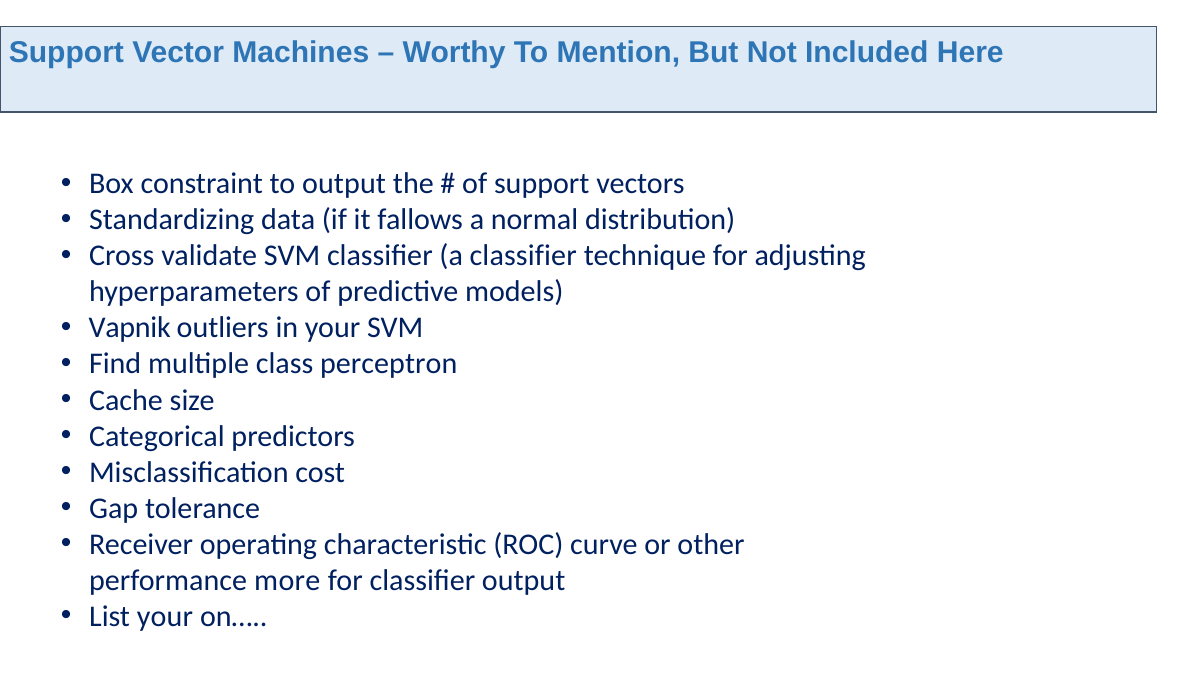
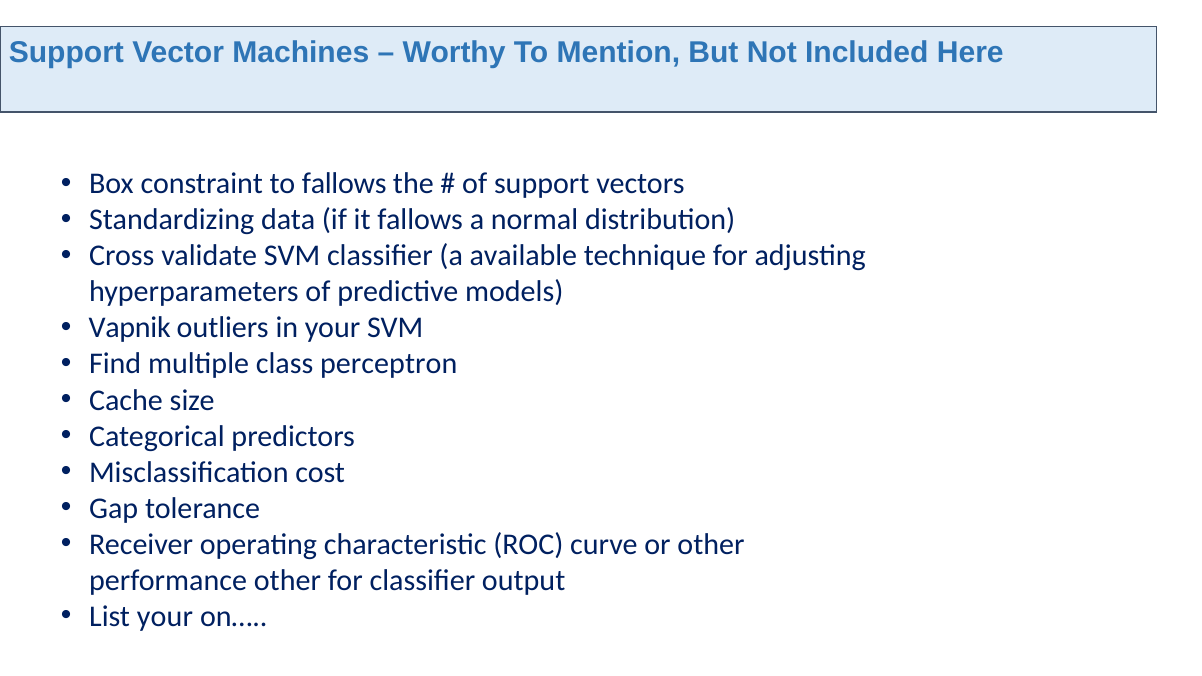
to output: output -> fallows
a classifier: classifier -> available
performance more: more -> other
